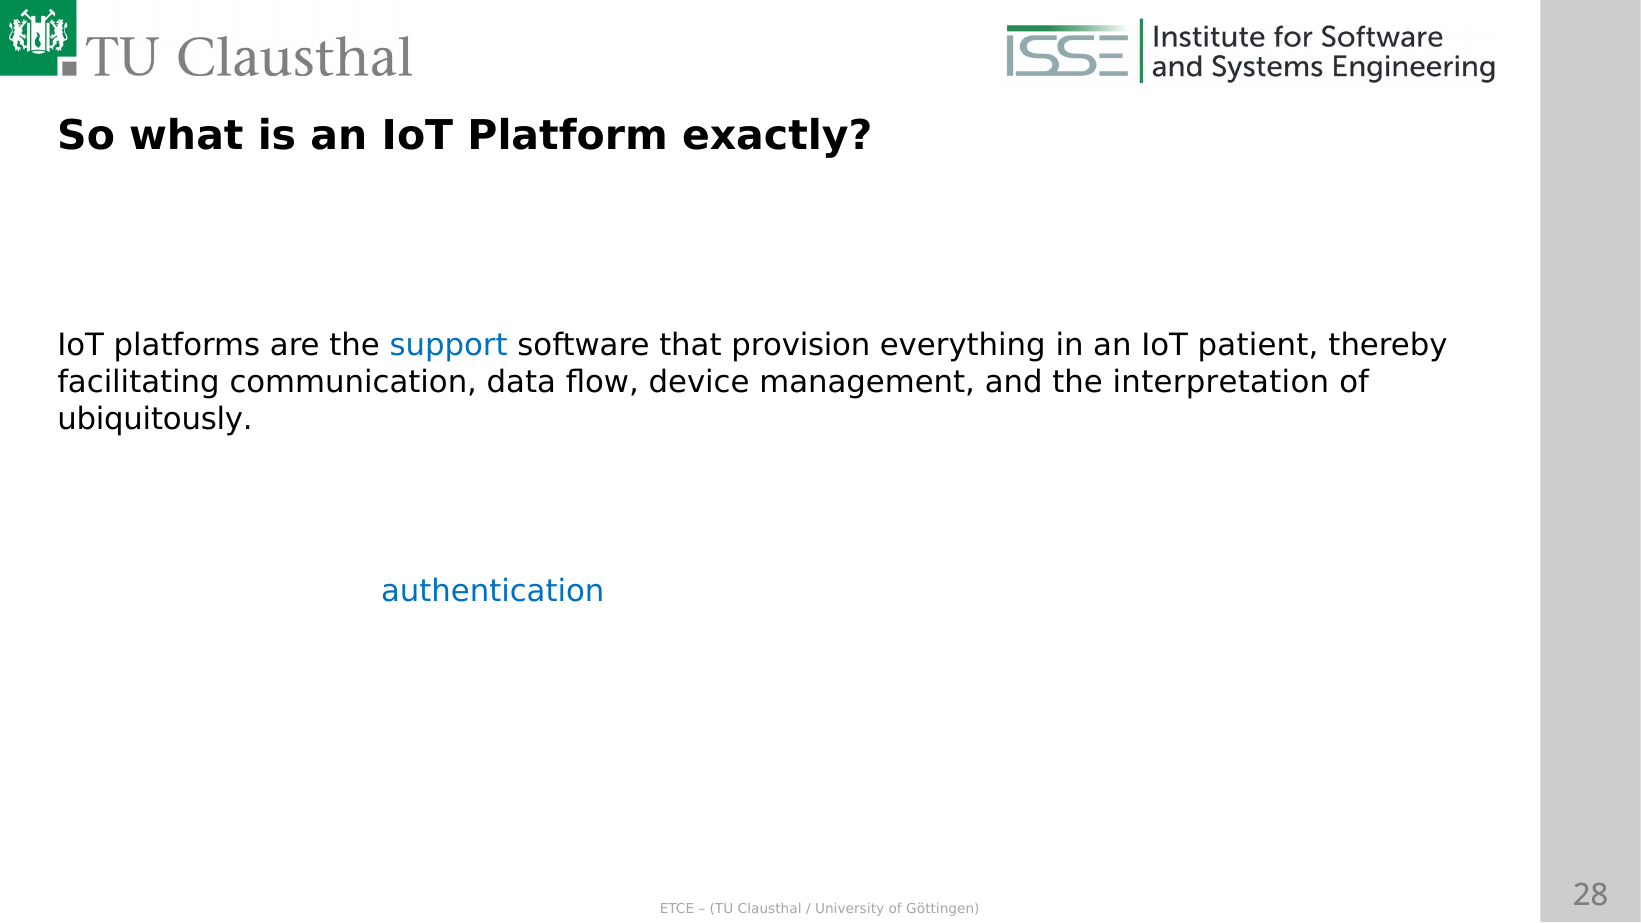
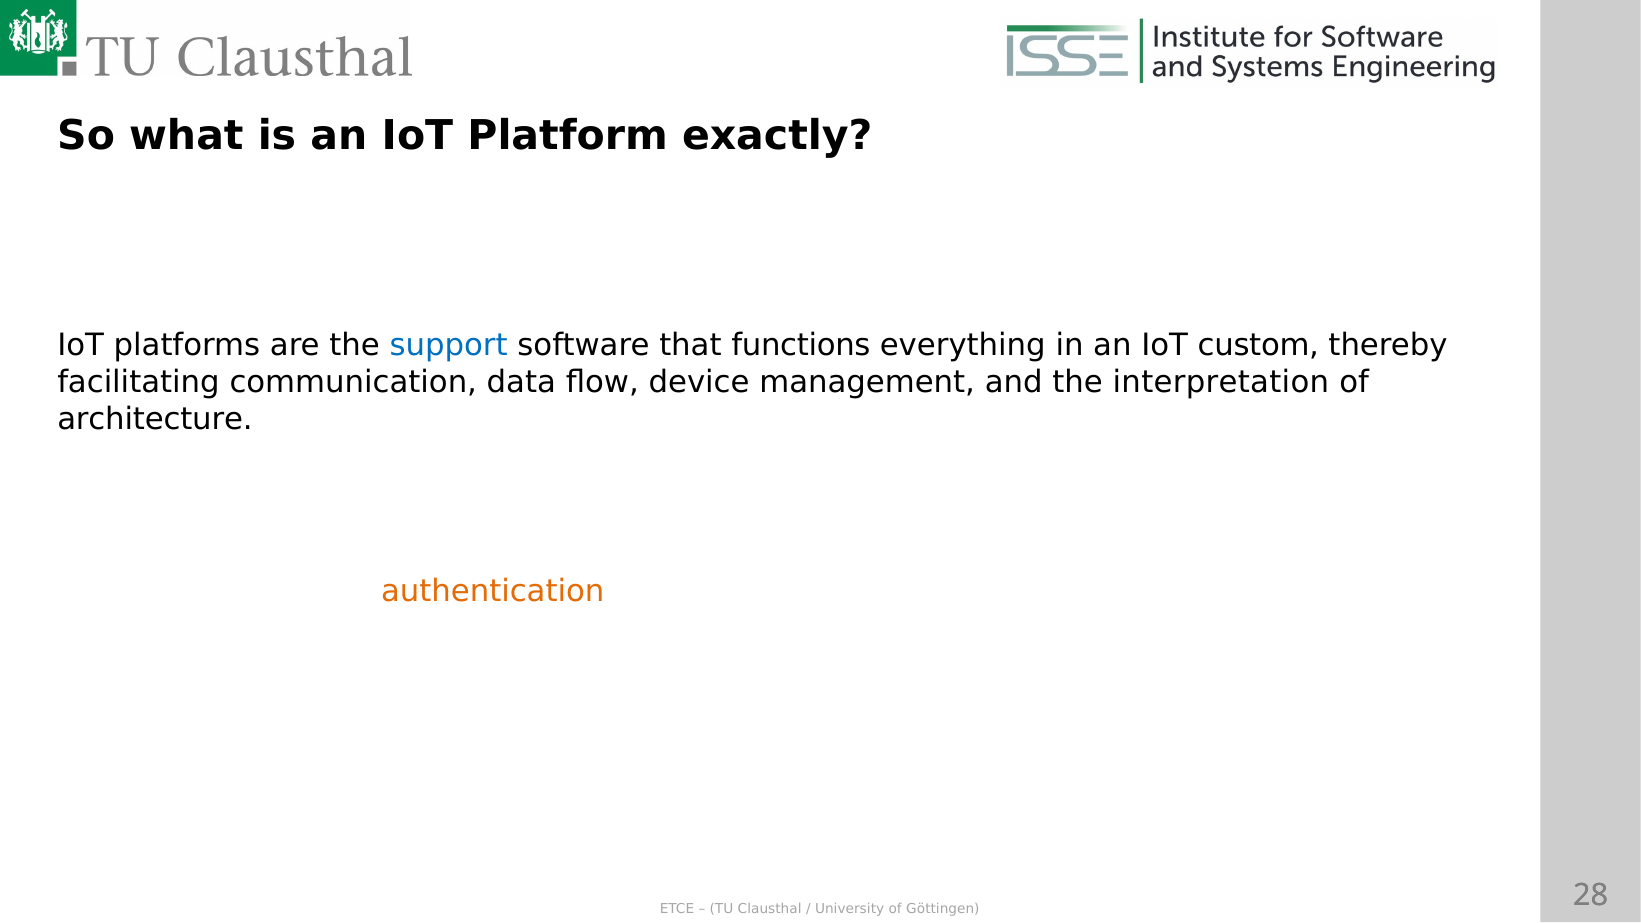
provision: provision -> functions
patient: patient -> custom
ubiquitously: ubiquitously -> architecture
authentication colour: blue -> orange
